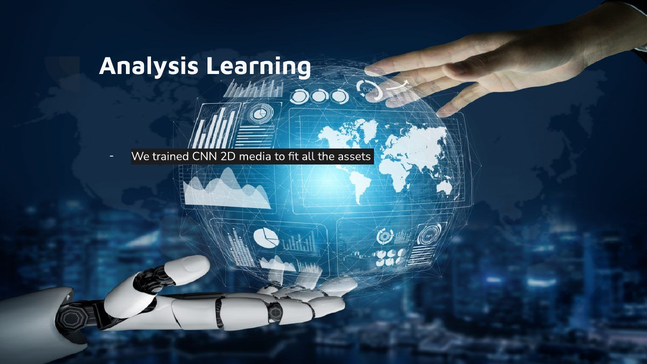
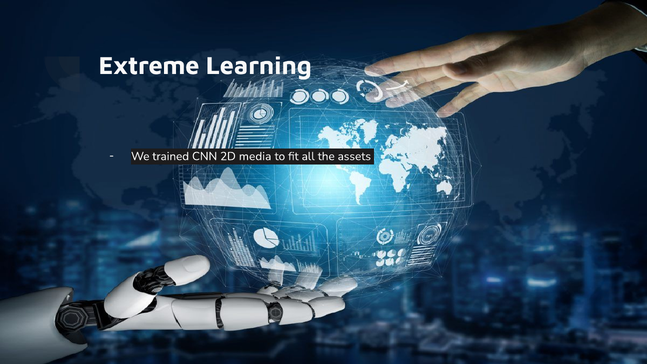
Analysis: Analysis -> Extreme
